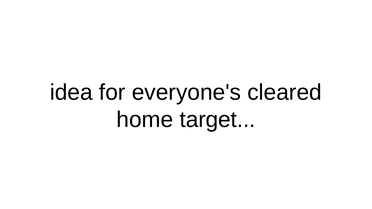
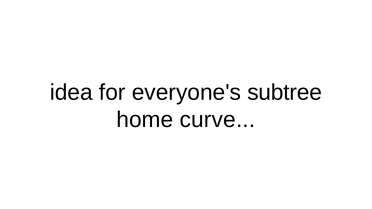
cleared: cleared -> subtree
target: target -> curve
